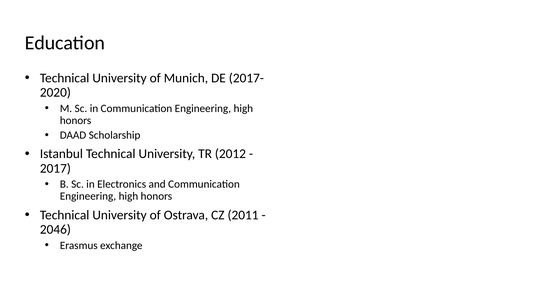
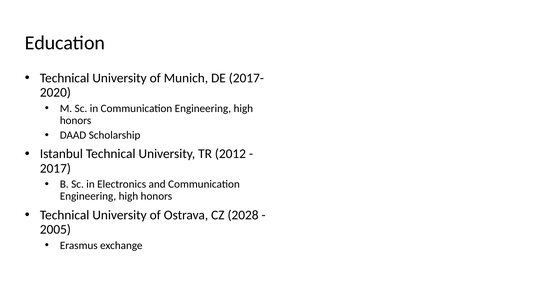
2011: 2011 -> 2028
2046: 2046 -> 2005
